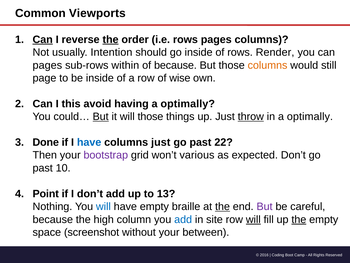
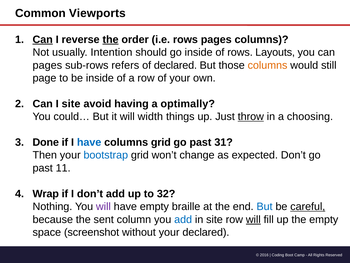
Render: Render -> Layouts
within: within -> refers
of because: because -> declared
of wise: wise -> your
I this: this -> site
But at (101, 116) underline: present -> none
will those: those -> width
in a optimally: optimally -> choosing
columns just: just -> grid
22: 22 -> 31
bootstrap colour: purple -> blue
various: various -> change
10: 10 -> 11
Point: Point -> Wrap
13: 13 -> 32
will at (103, 206) colour: blue -> purple
the at (222, 206) underline: present -> none
But at (265, 206) colour: purple -> blue
careful underline: none -> present
high: high -> sent
the at (299, 219) underline: present -> none
your between: between -> declared
